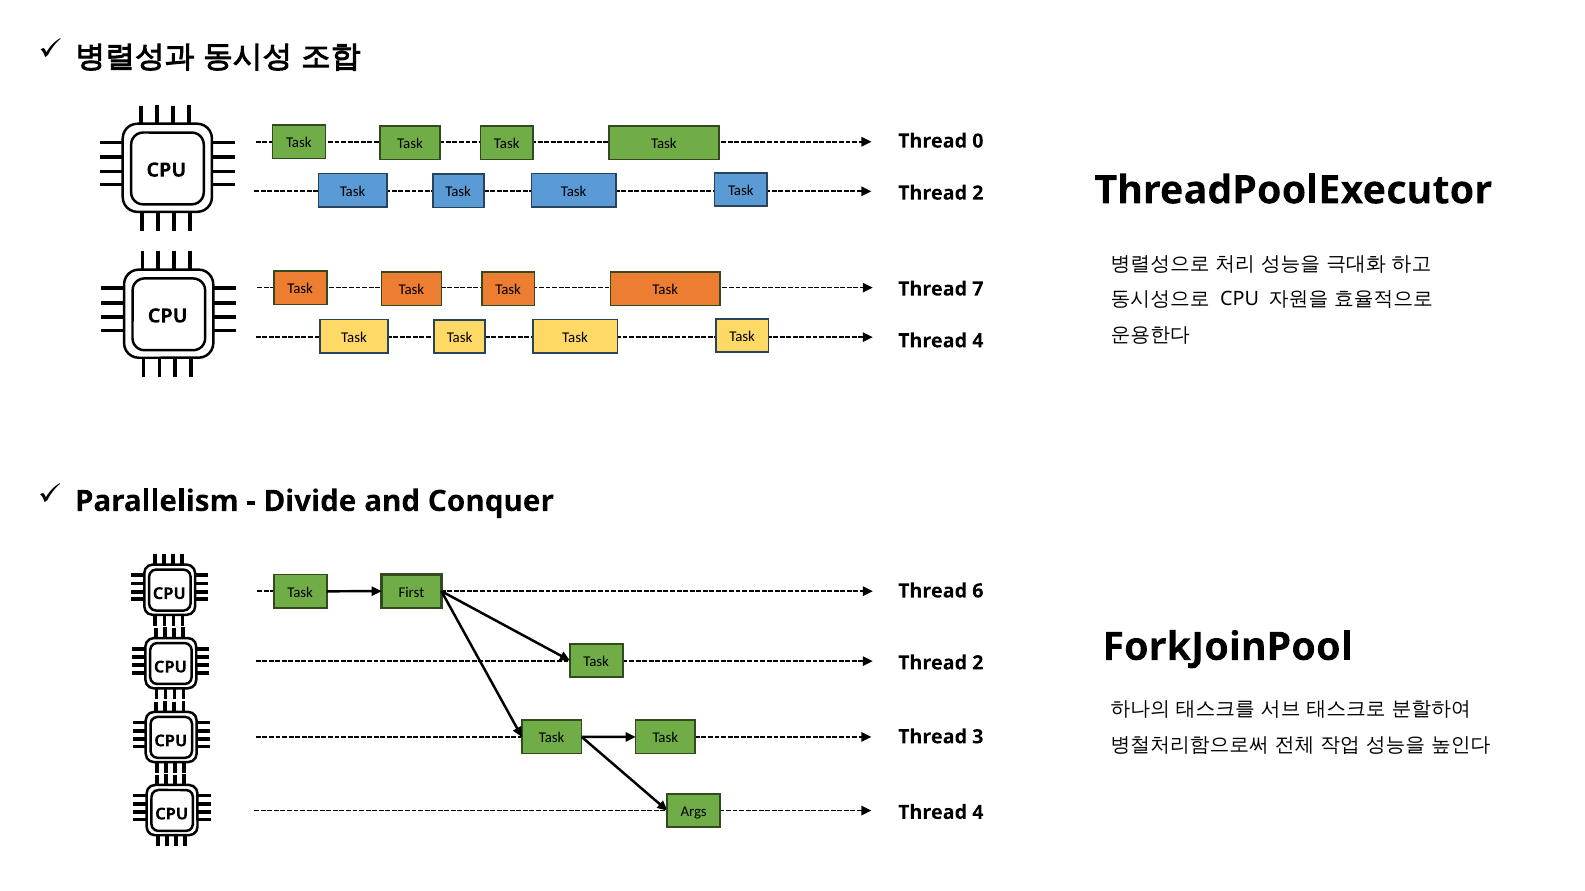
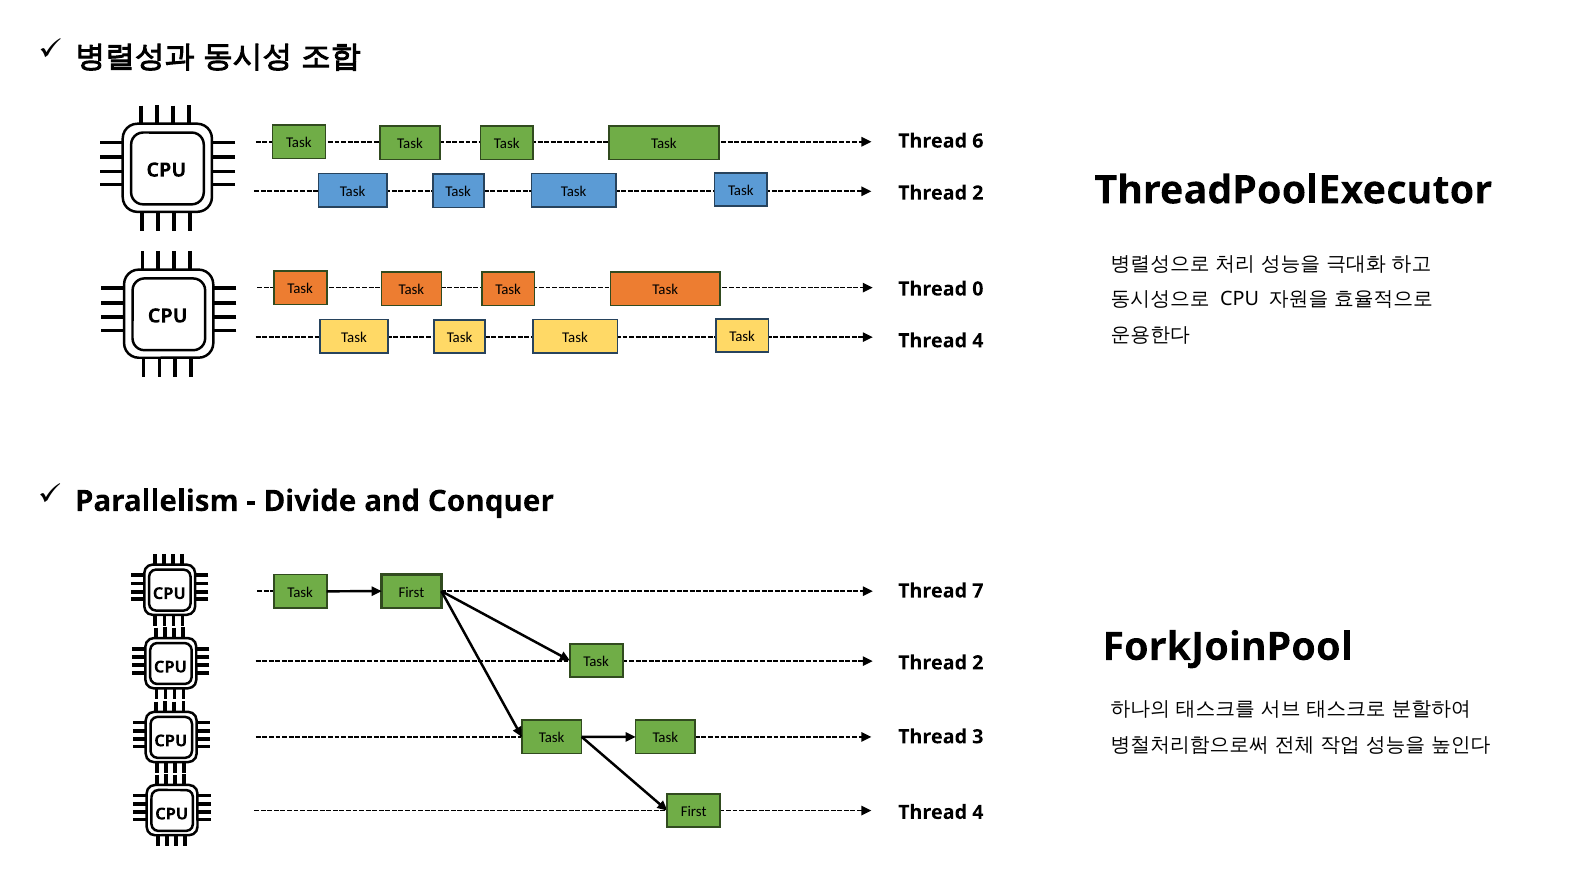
0: 0 -> 6
7: 7 -> 0
6: 6 -> 7
Args at (694, 812): Args -> First
